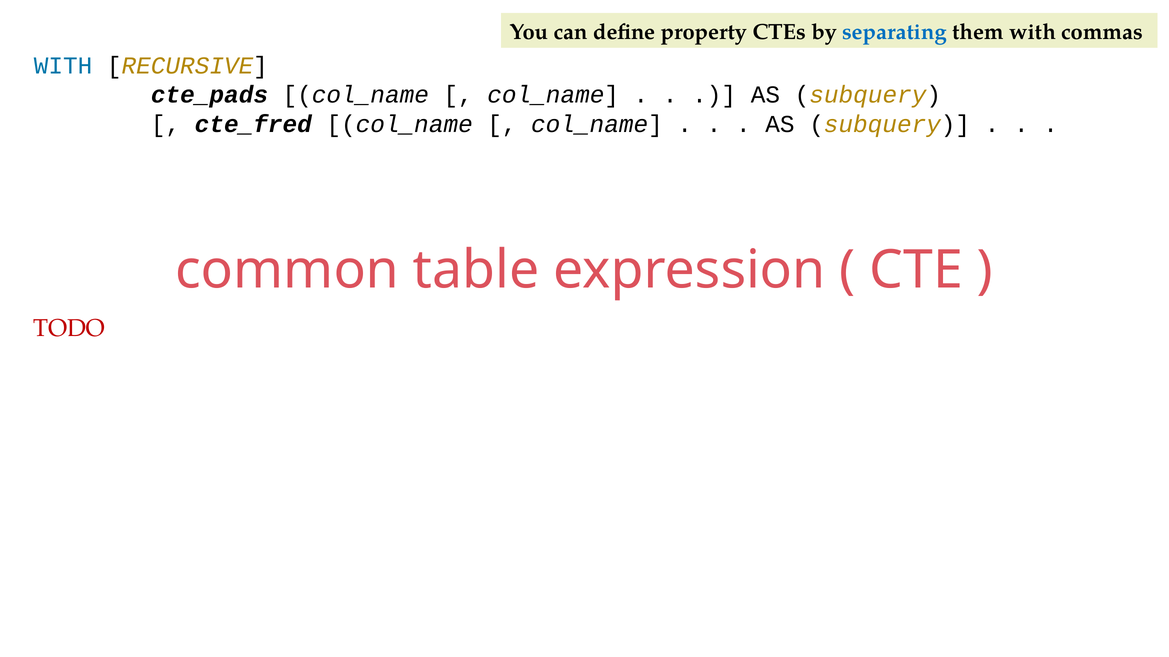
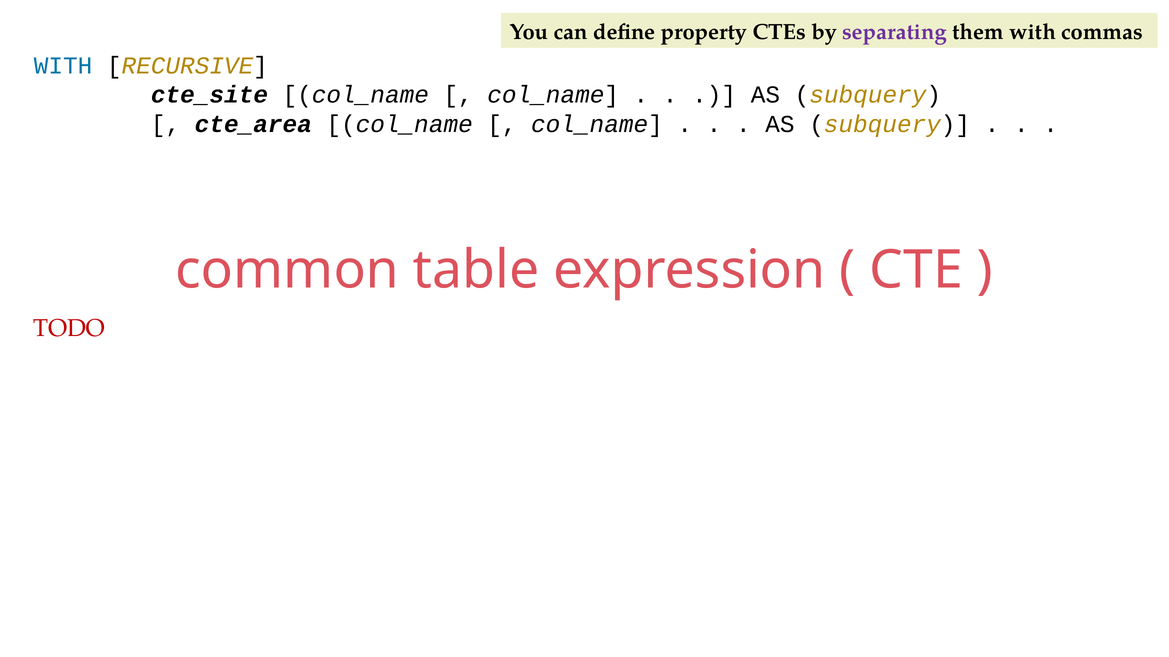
separating colour: blue -> purple
cte_pads: cte_pads -> cte_site
cte_fred: cte_fred -> cte_area
